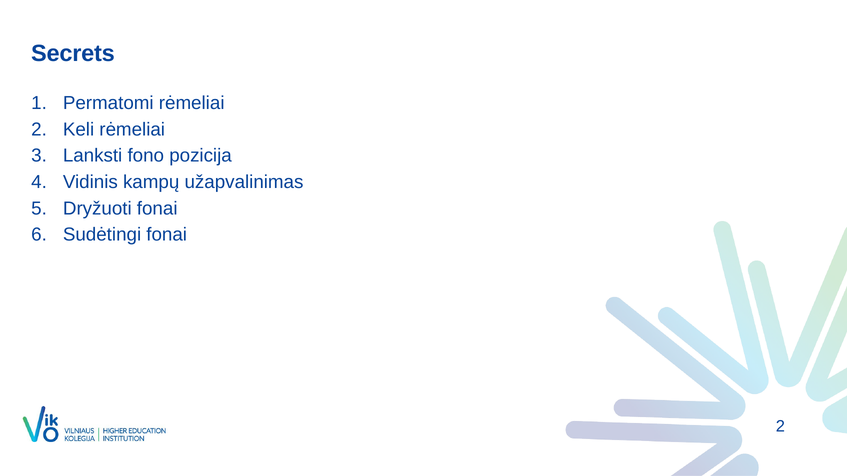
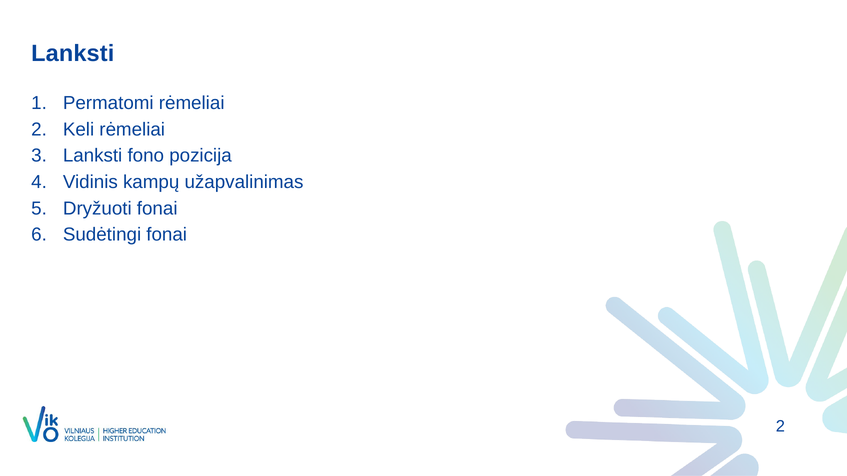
Secrets at (73, 54): Secrets -> Lanksti
